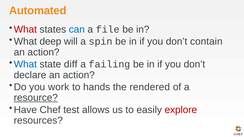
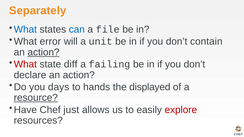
Automated: Automated -> Separately
What at (25, 30) colour: red -> blue
deep: deep -> error
spin: spin -> unit
action at (44, 52) underline: none -> present
What at (25, 64) colour: blue -> red
work: work -> days
rendered: rendered -> displayed
test: test -> just
